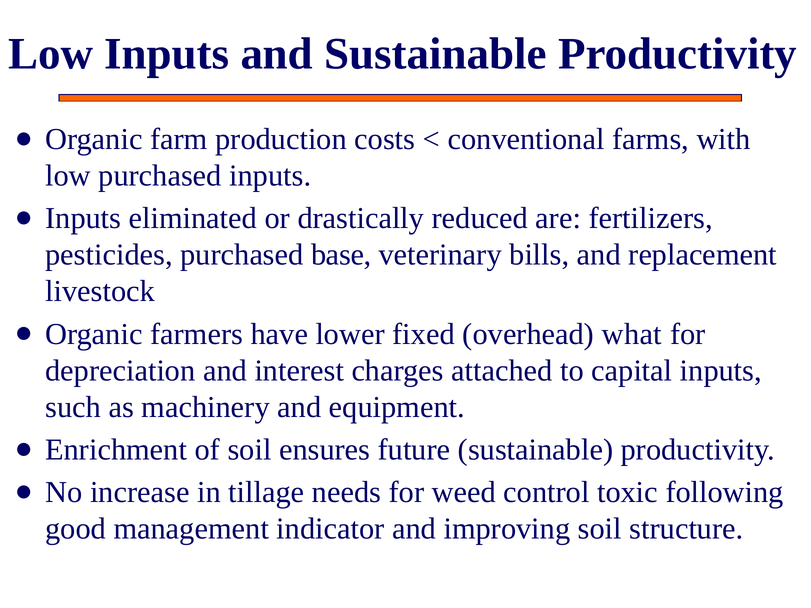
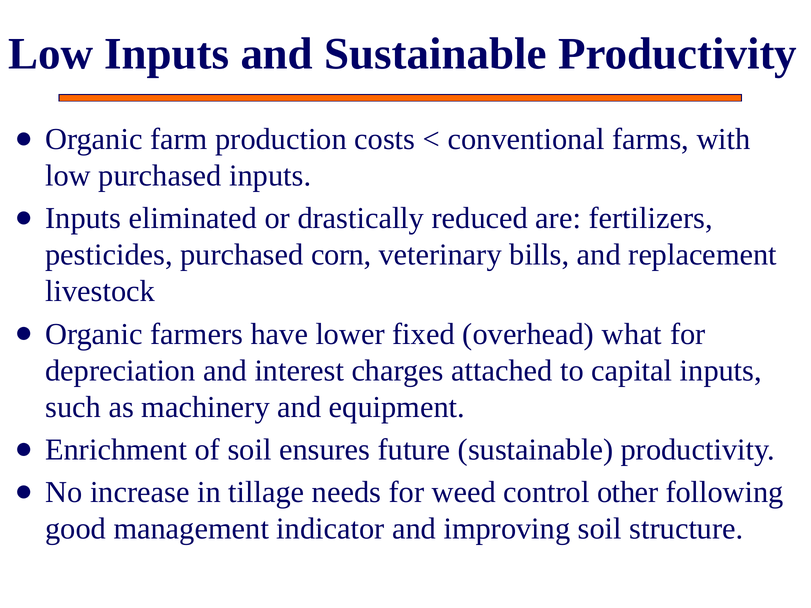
base: base -> corn
toxic: toxic -> other
